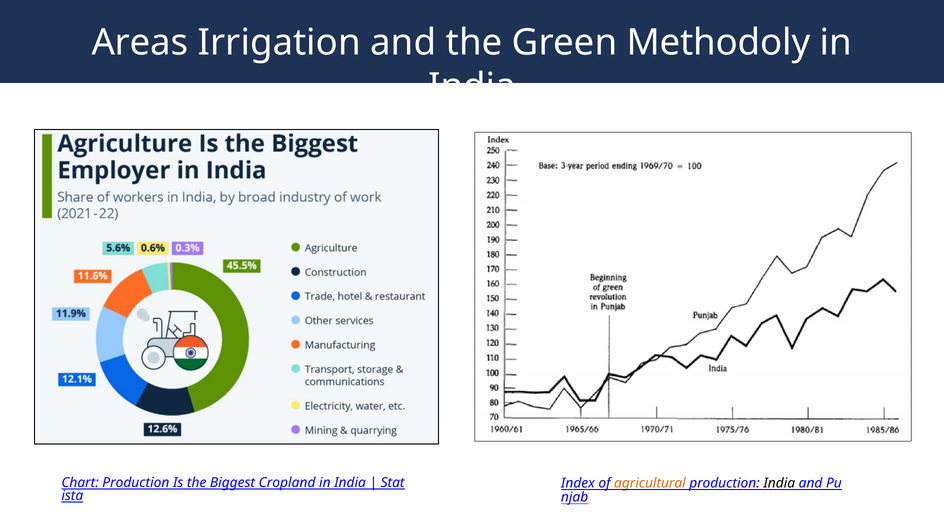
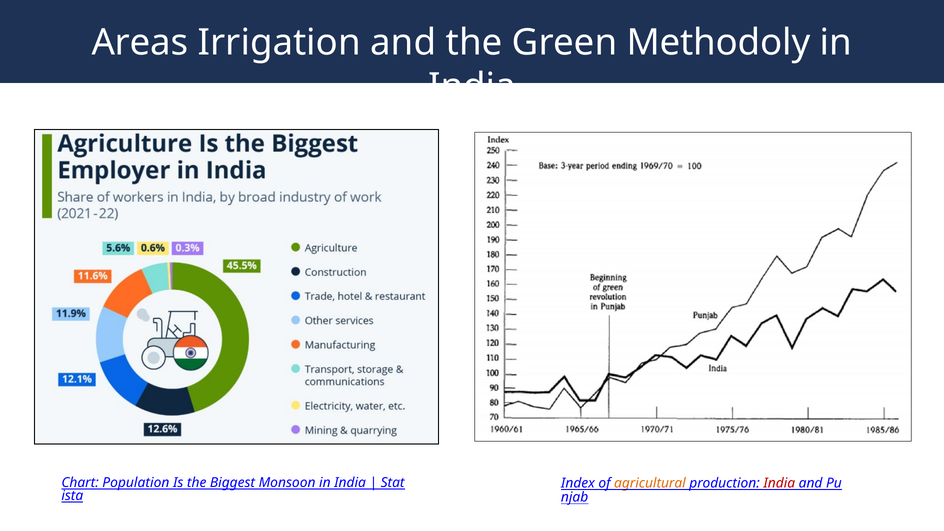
Chart Production: Production -> Population
Cropland: Cropland -> Monsoon
India at (779, 483) colour: black -> red
